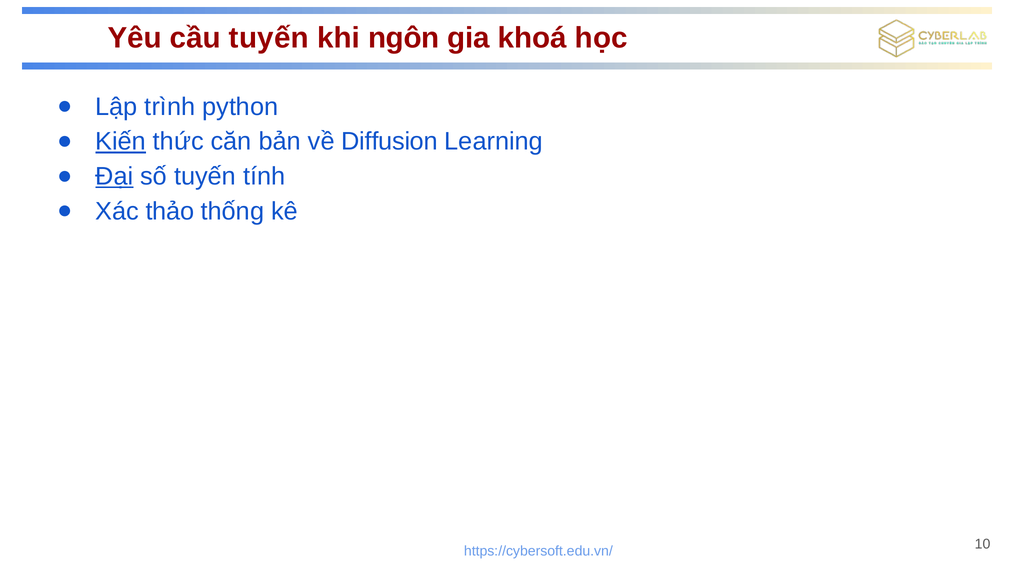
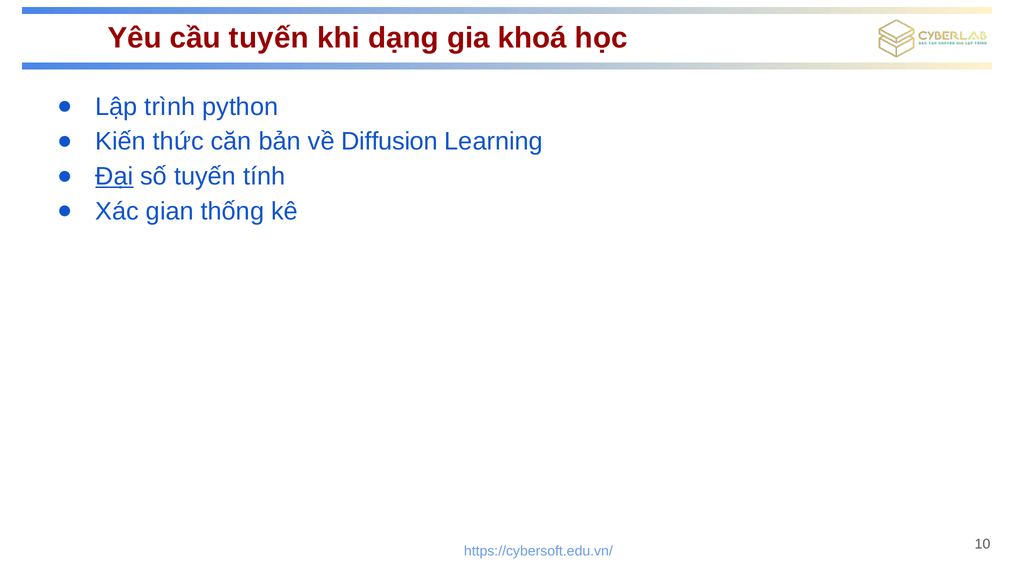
ngôn: ngôn -> dạng
Kiến underline: present -> none
thảo: thảo -> gian
